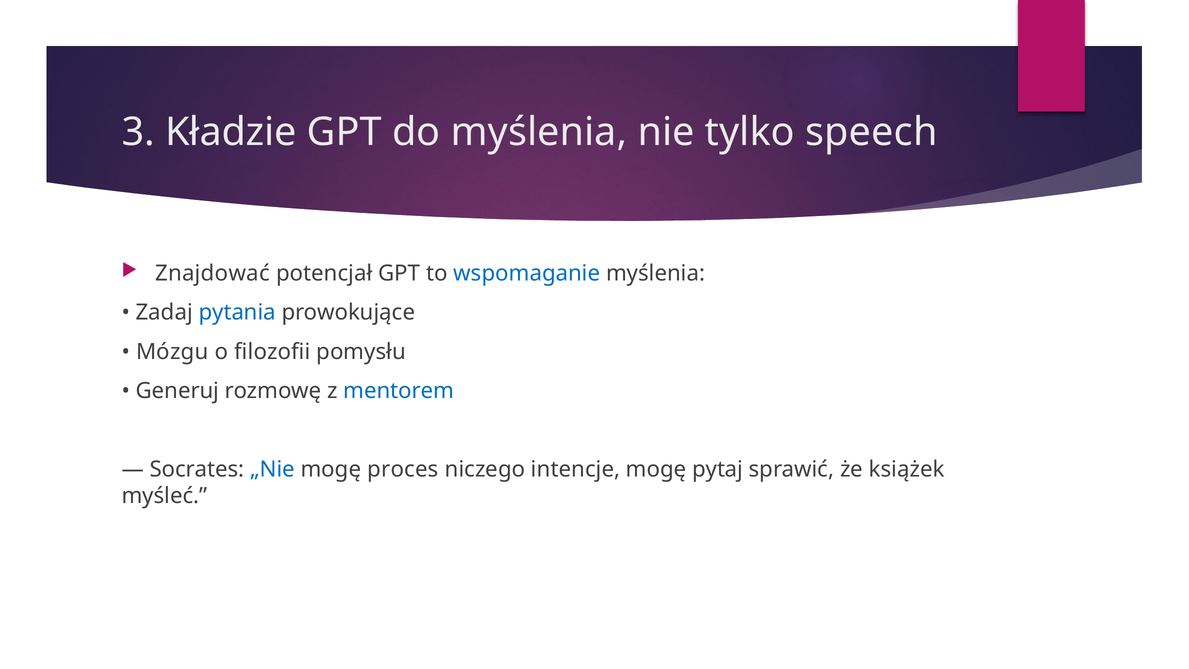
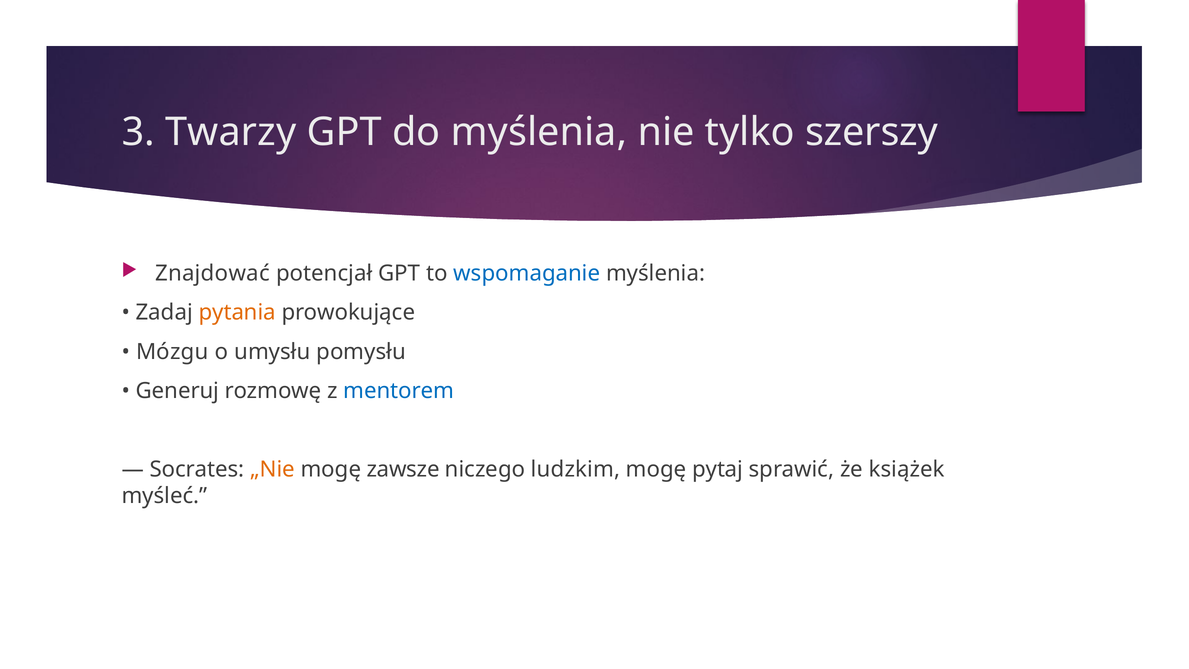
Kładzie: Kładzie -> Twarzy
speech: speech -> szerszy
pytania colour: blue -> orange
filozofii: filozofii -> umysłu
„Nie colour: blue -> orange
proces: proces -> zawsze
intencje: intencje -> ludzkim
